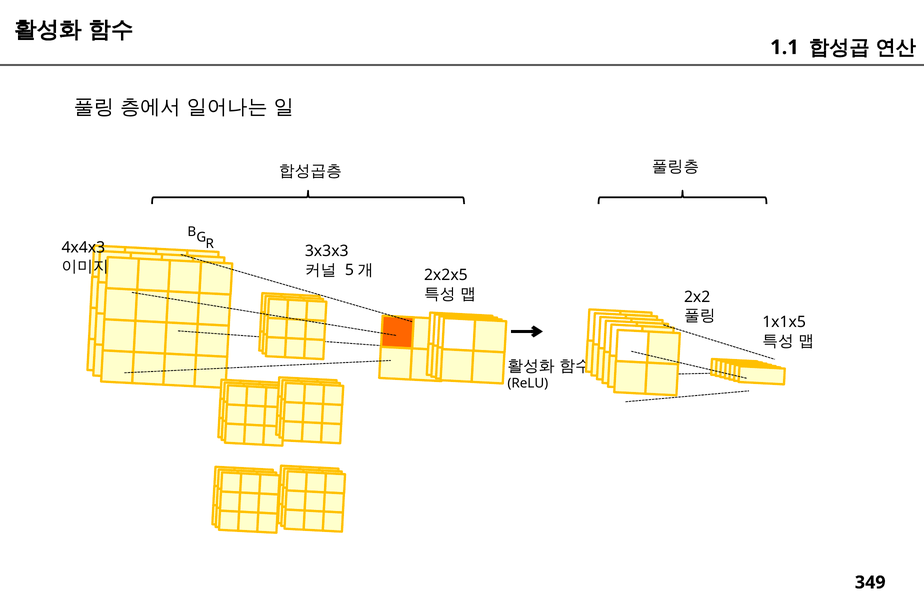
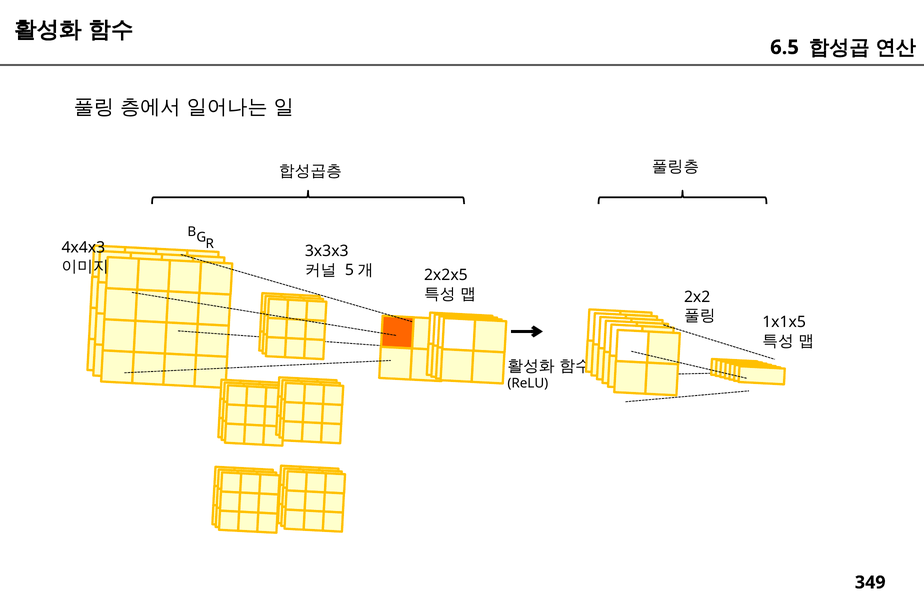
1.1: 1.1 -> 6.5
